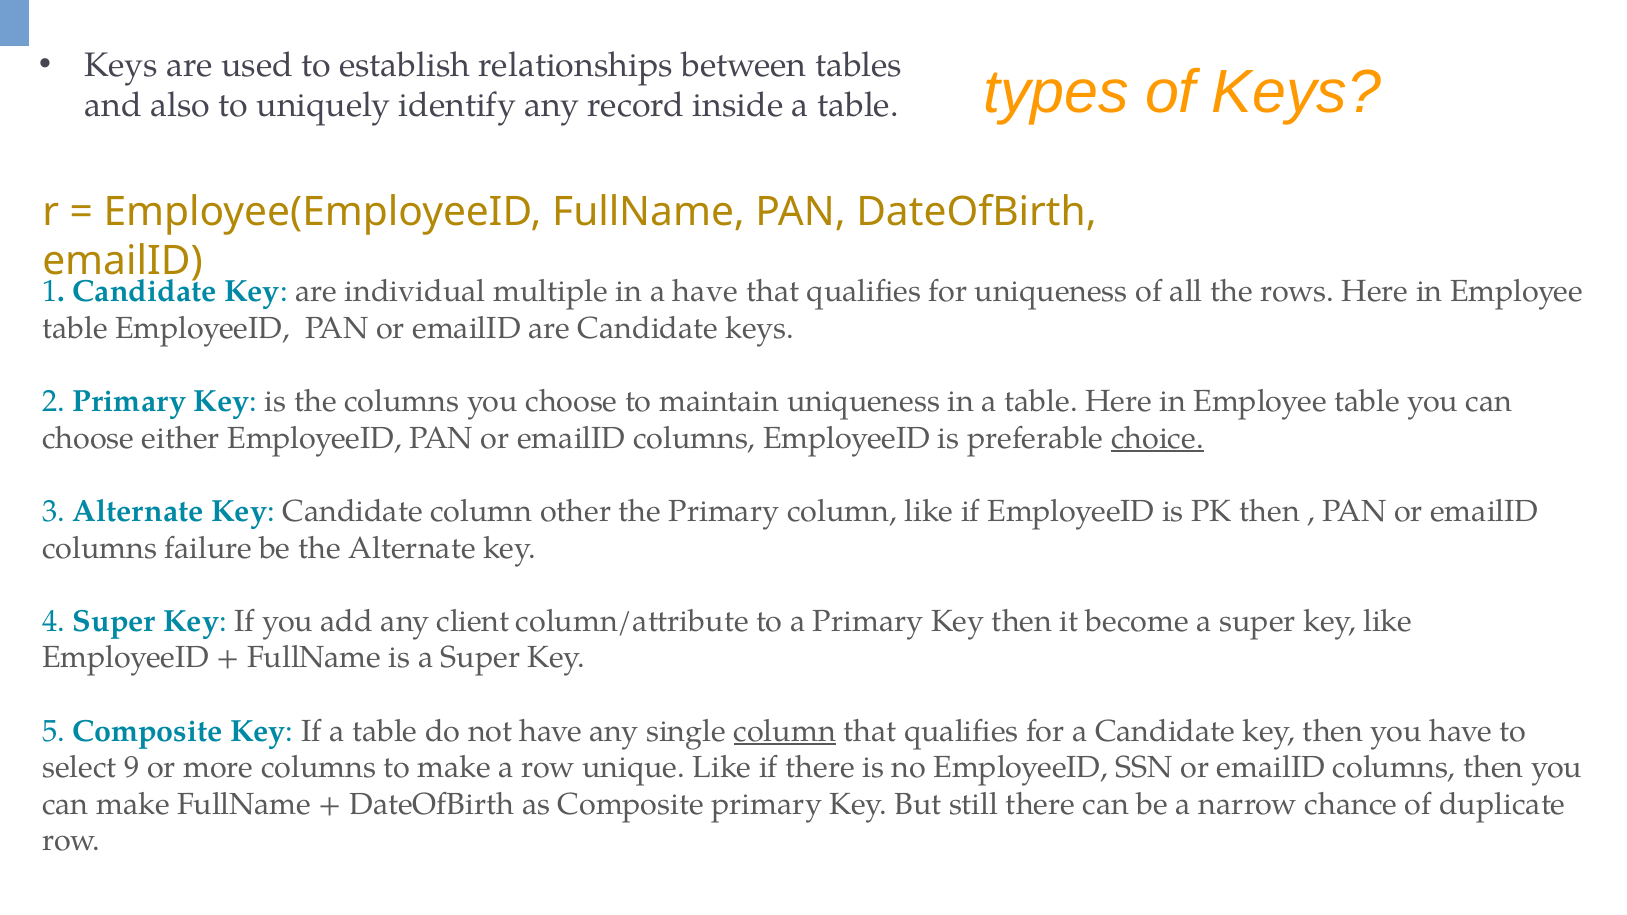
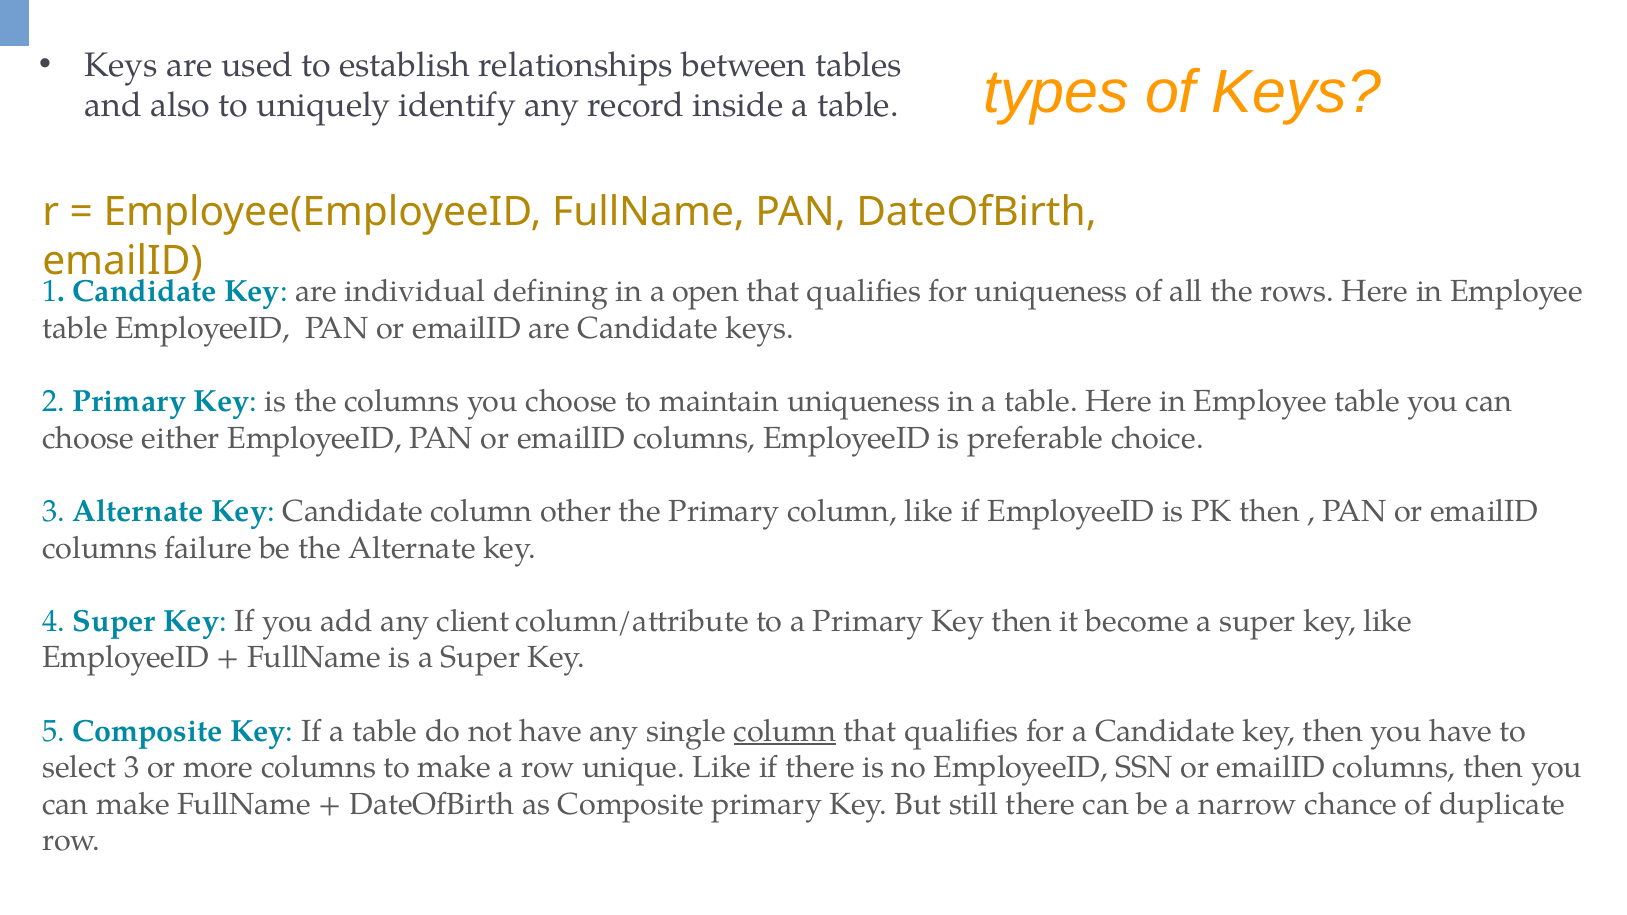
multiple: multiple -> defining
a have: have -> open
choice underline: present -> none
select 9: 9 -> 3
